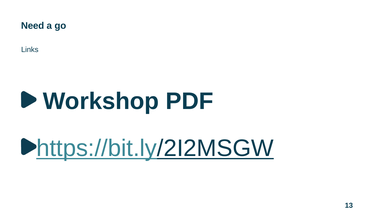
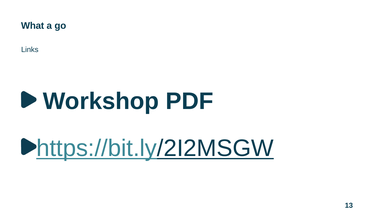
Need: Need -> What
